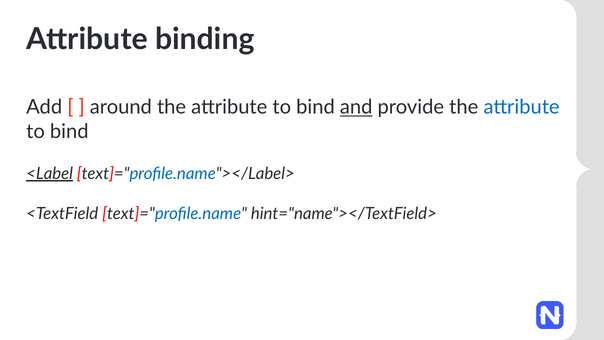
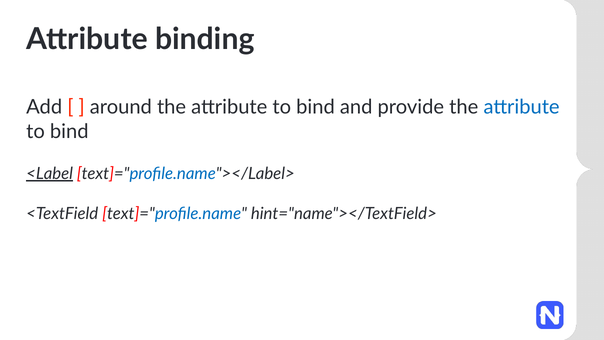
and underline: present -> none
